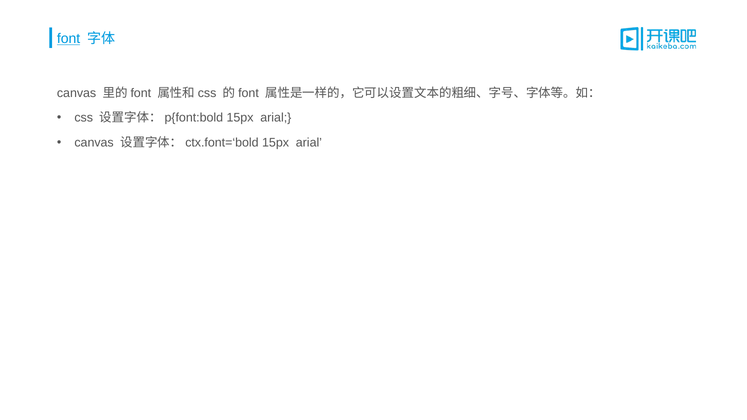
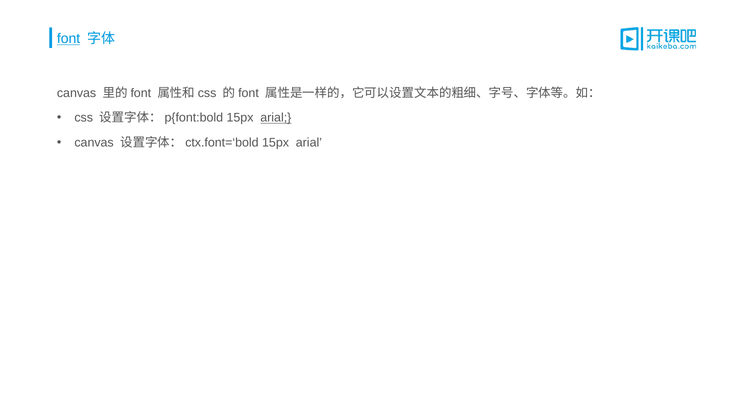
arial at (276, 118) underline: none -> present
